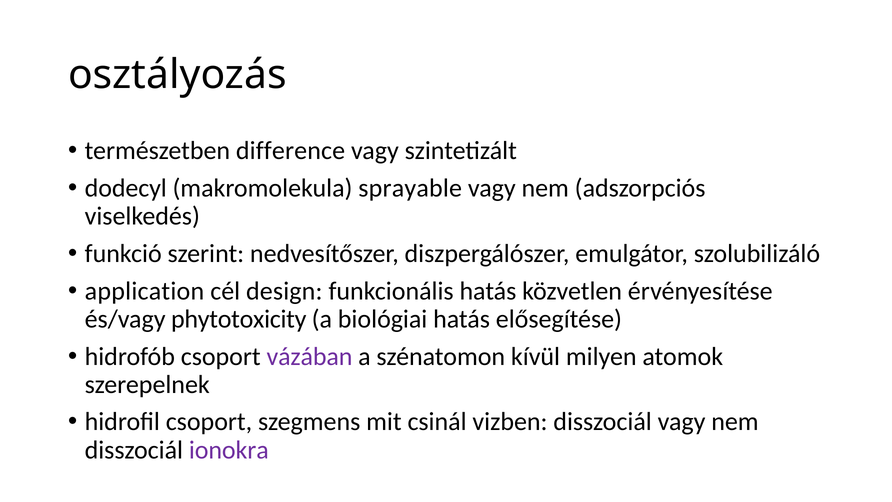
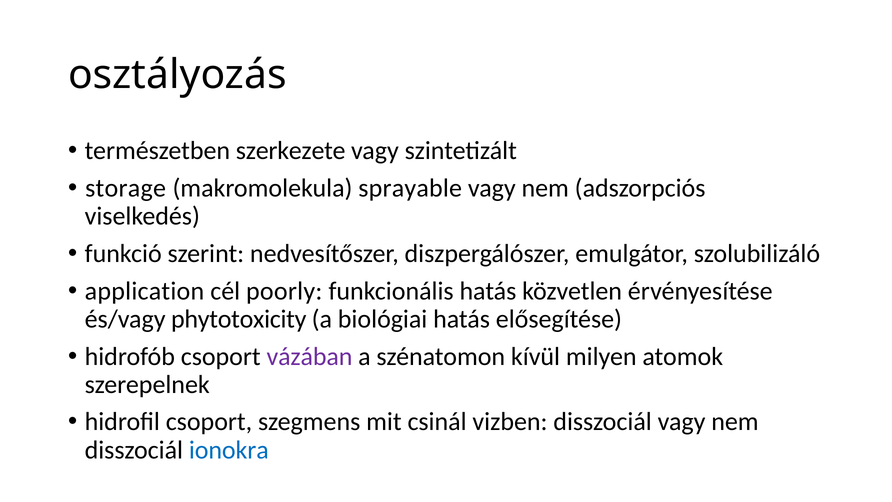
difference: difference -> szerkezete
dodecyl: dodecyl -> storage
design: design -> poorly
ionokra colour: purple -> blue
